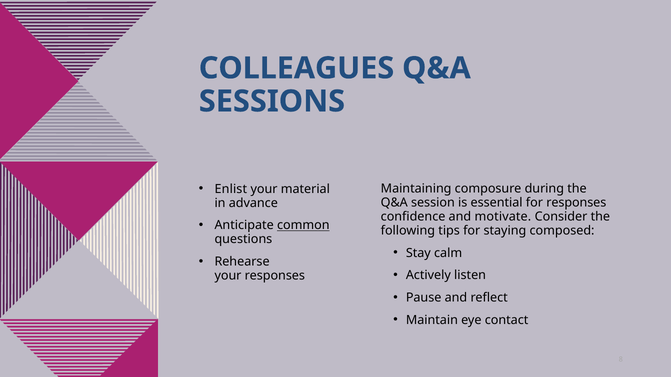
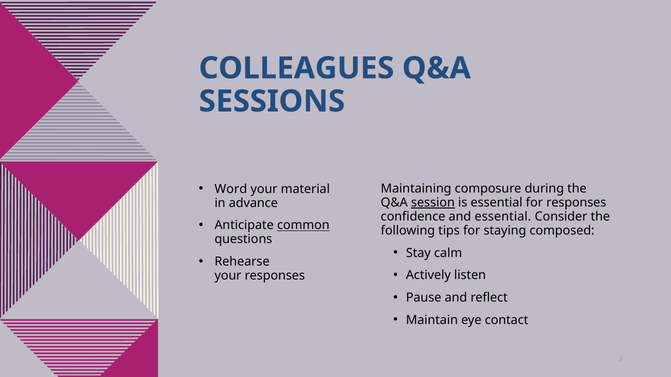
Enlist: Enlist -> Word
session underline: none -> present
and motivate: motivate -> essential
